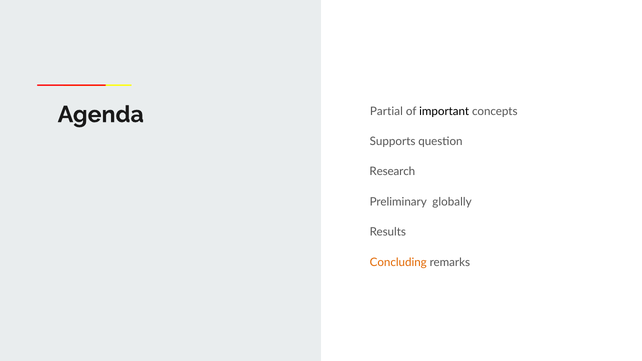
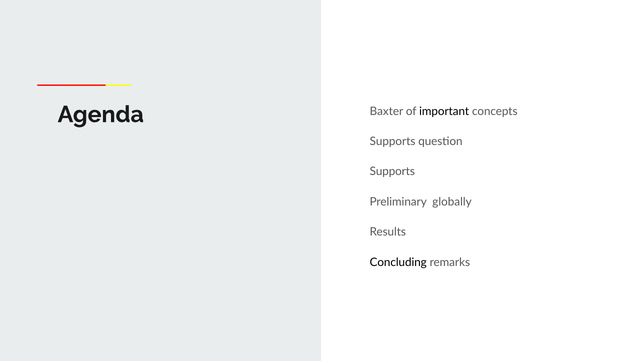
Partial: Partial -> Baxter
Research at (392, 172): Research -> Supports
Concluding colour: orange -> black
